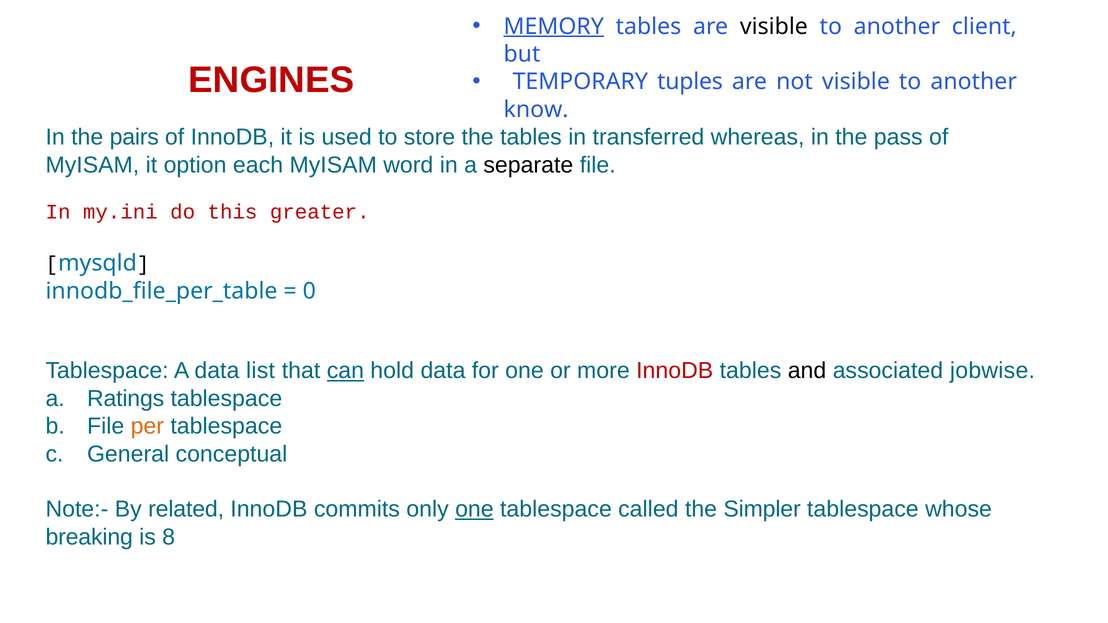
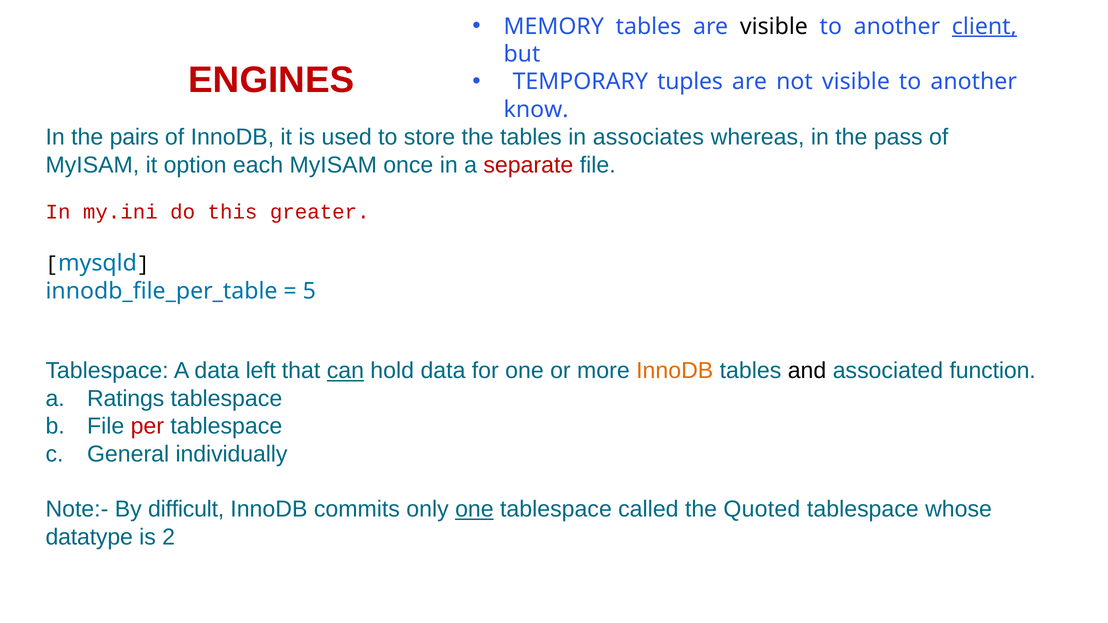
MEMORY underline: present -> none
client underline: none -> present
transferred: transferred -> associates
word: word -> once
separate colour: black -> red
0: 0 -> 5
list: list -> left
InnoDB at (675, 371) colour: red -> orange
jobwise: jobwise -> function
per colour: orange -> red
conceptual: conceptual -> individually
related: related -> difficult
Simpler: Simpler -> Quoted
breaking: breaking -> datatype
8: 8 -> 2
